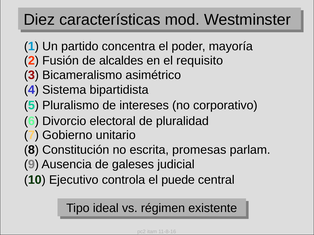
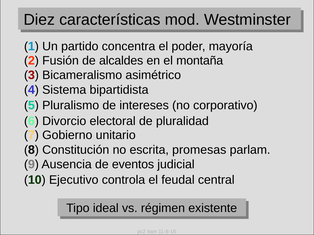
requisito: requisito -> montaña
galeses: galeses -> eventos
puede: puede -> feudal
